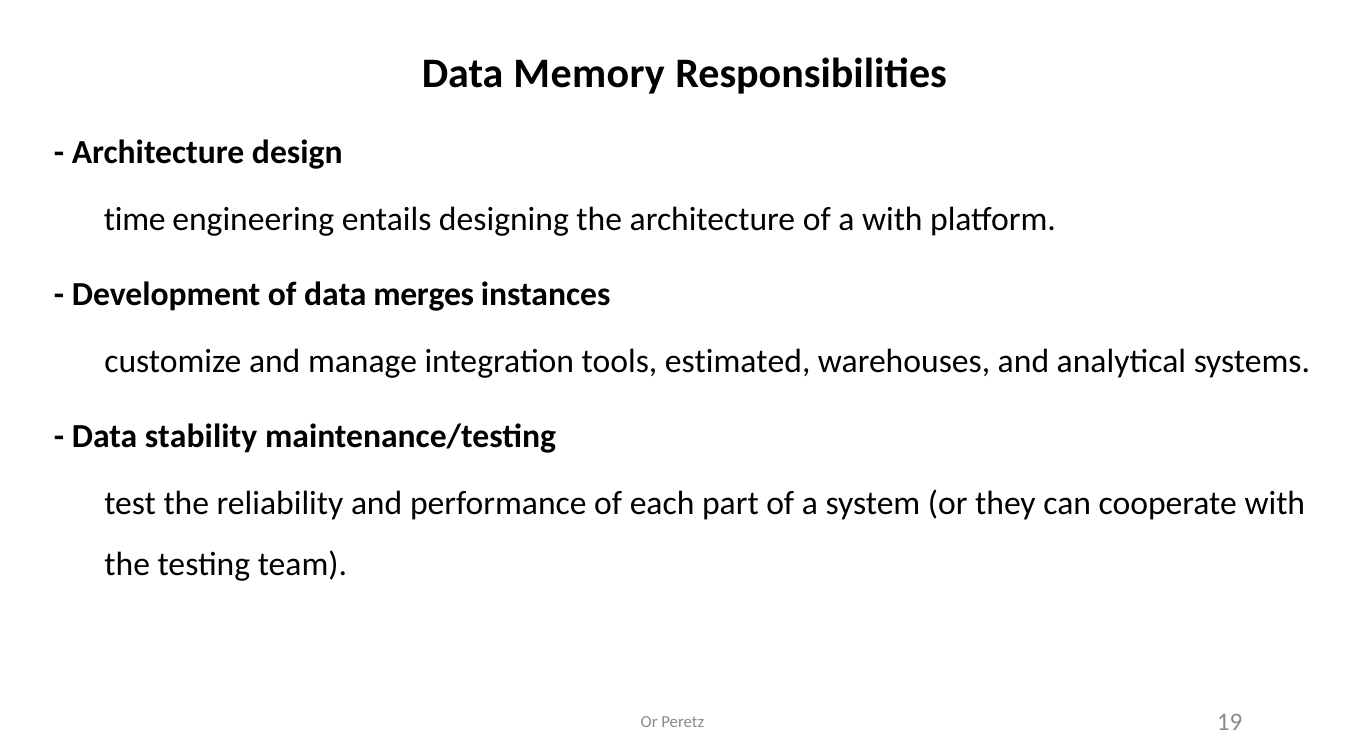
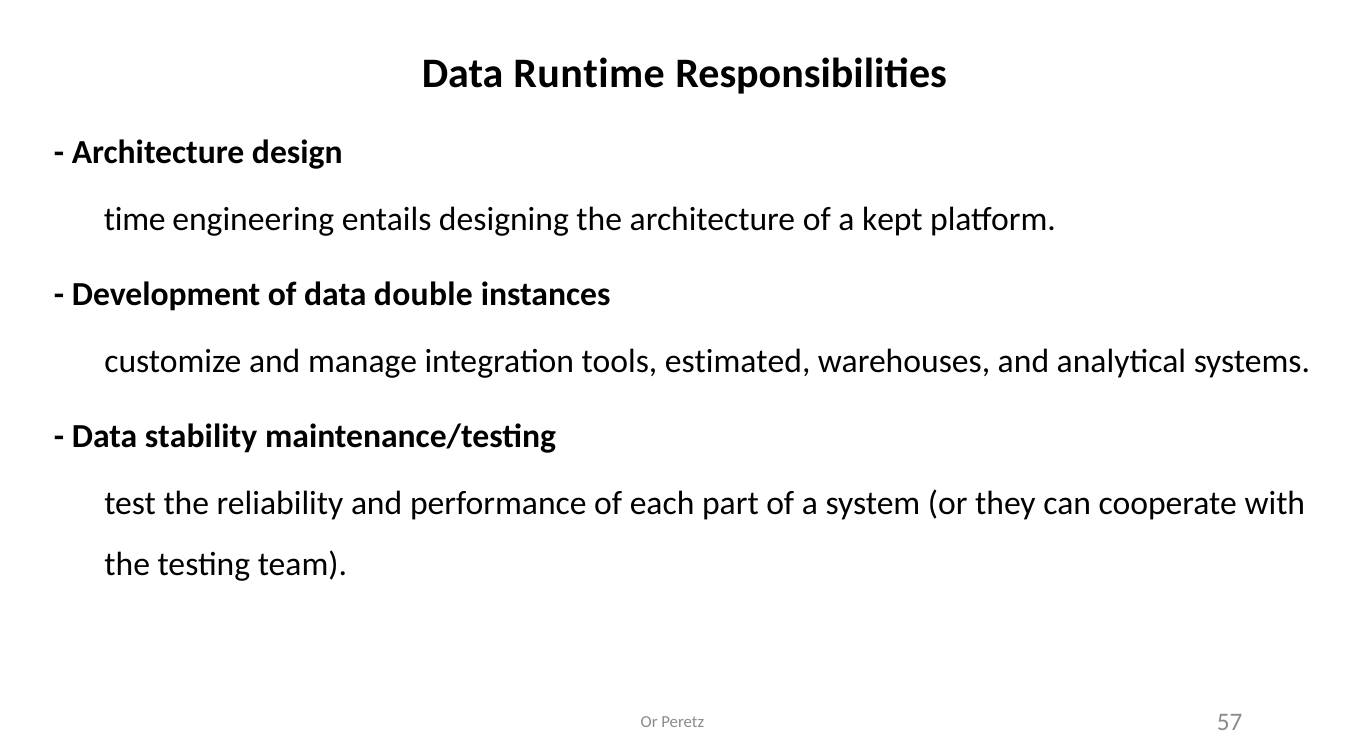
Memory: Memory -> Runtime
a with: with -> kept
merges: merges -> double
19: 19 -> 57
